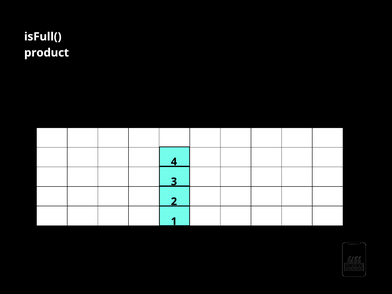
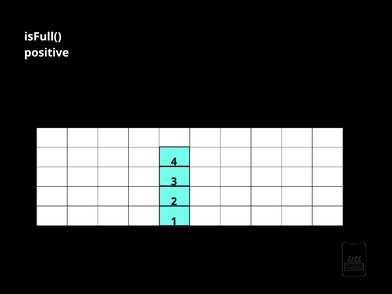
product: product -> positive
